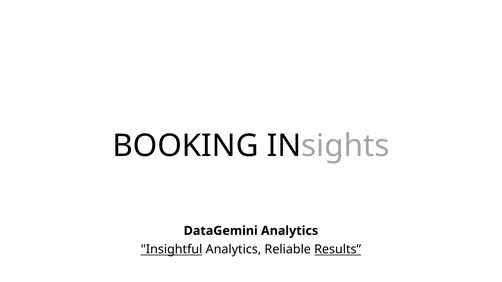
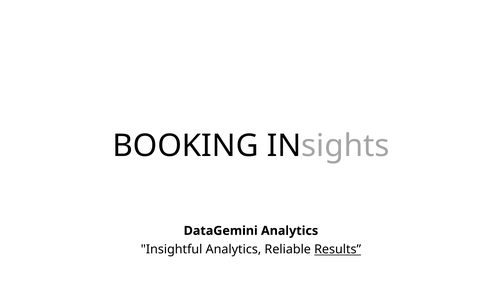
Insightful underline: present -> none
